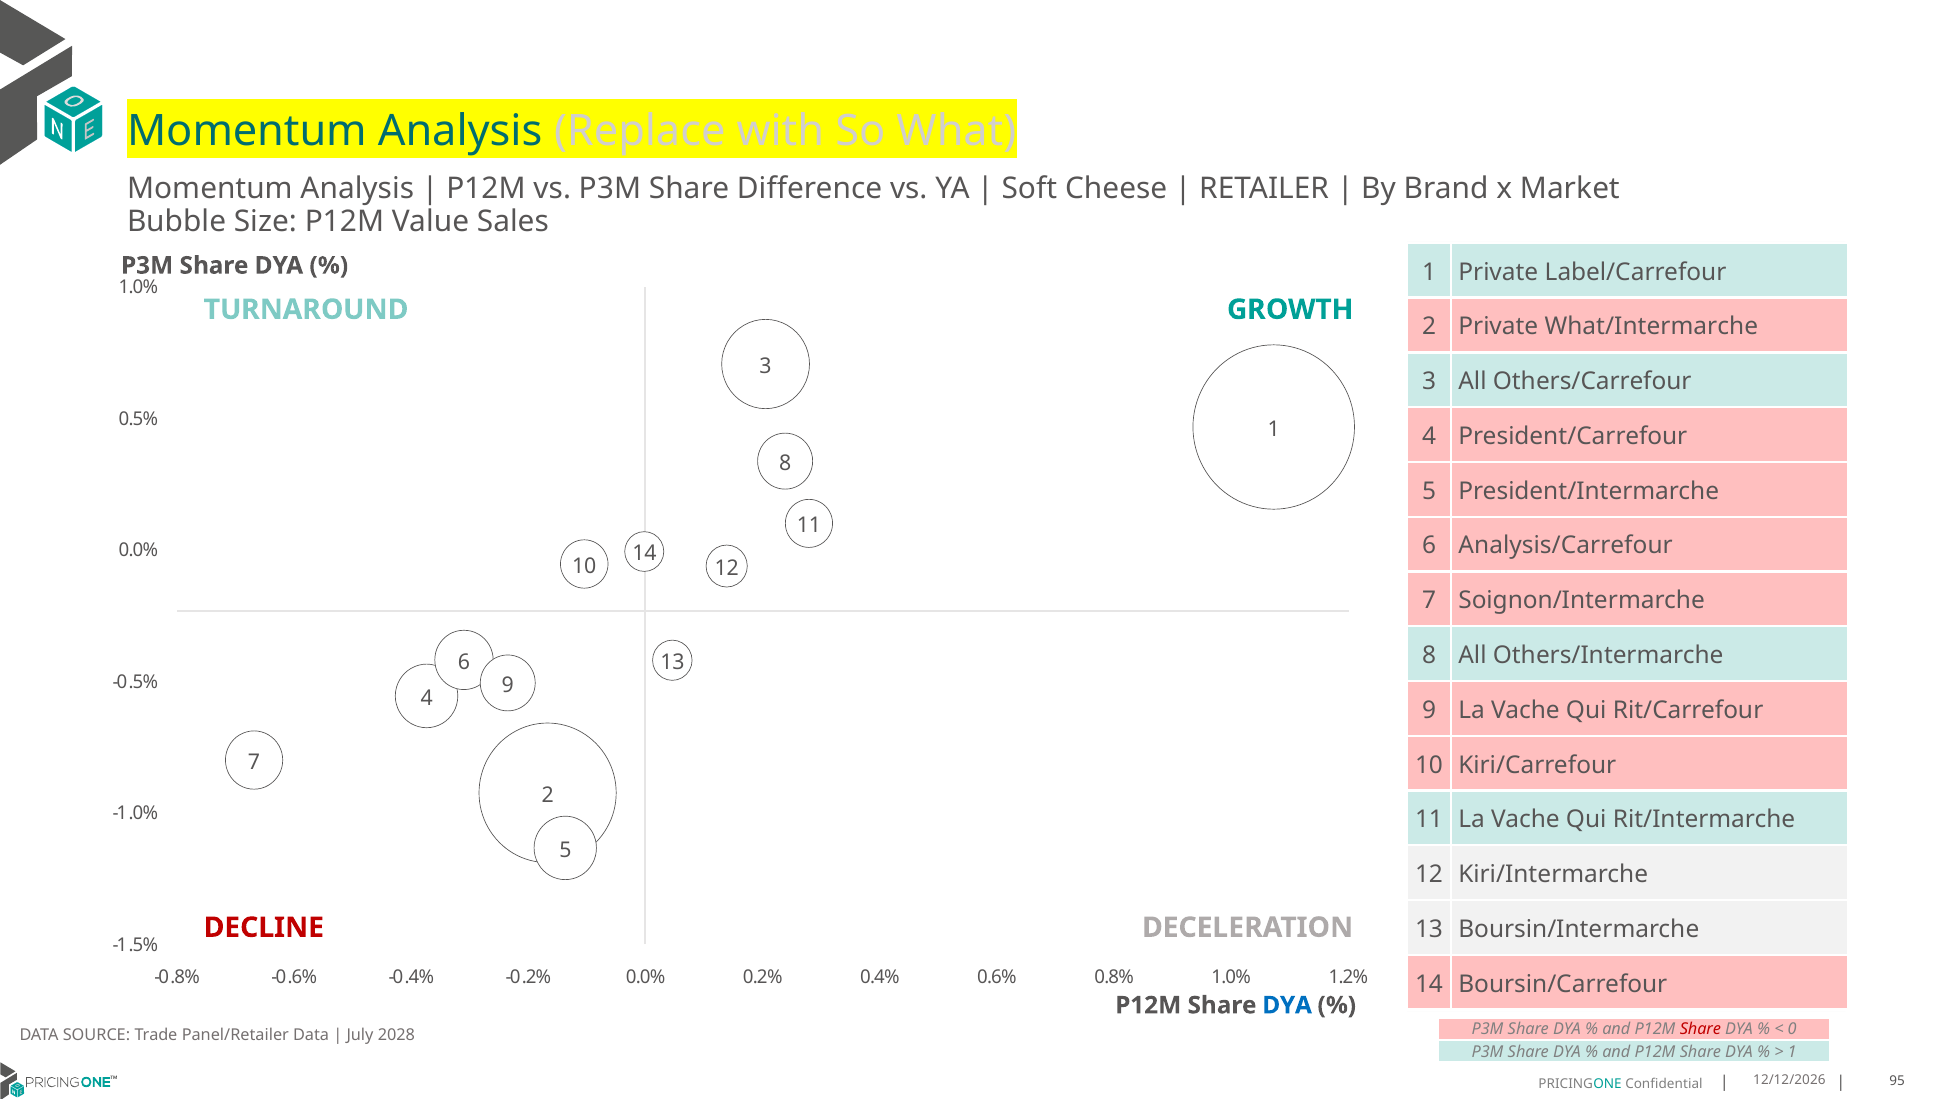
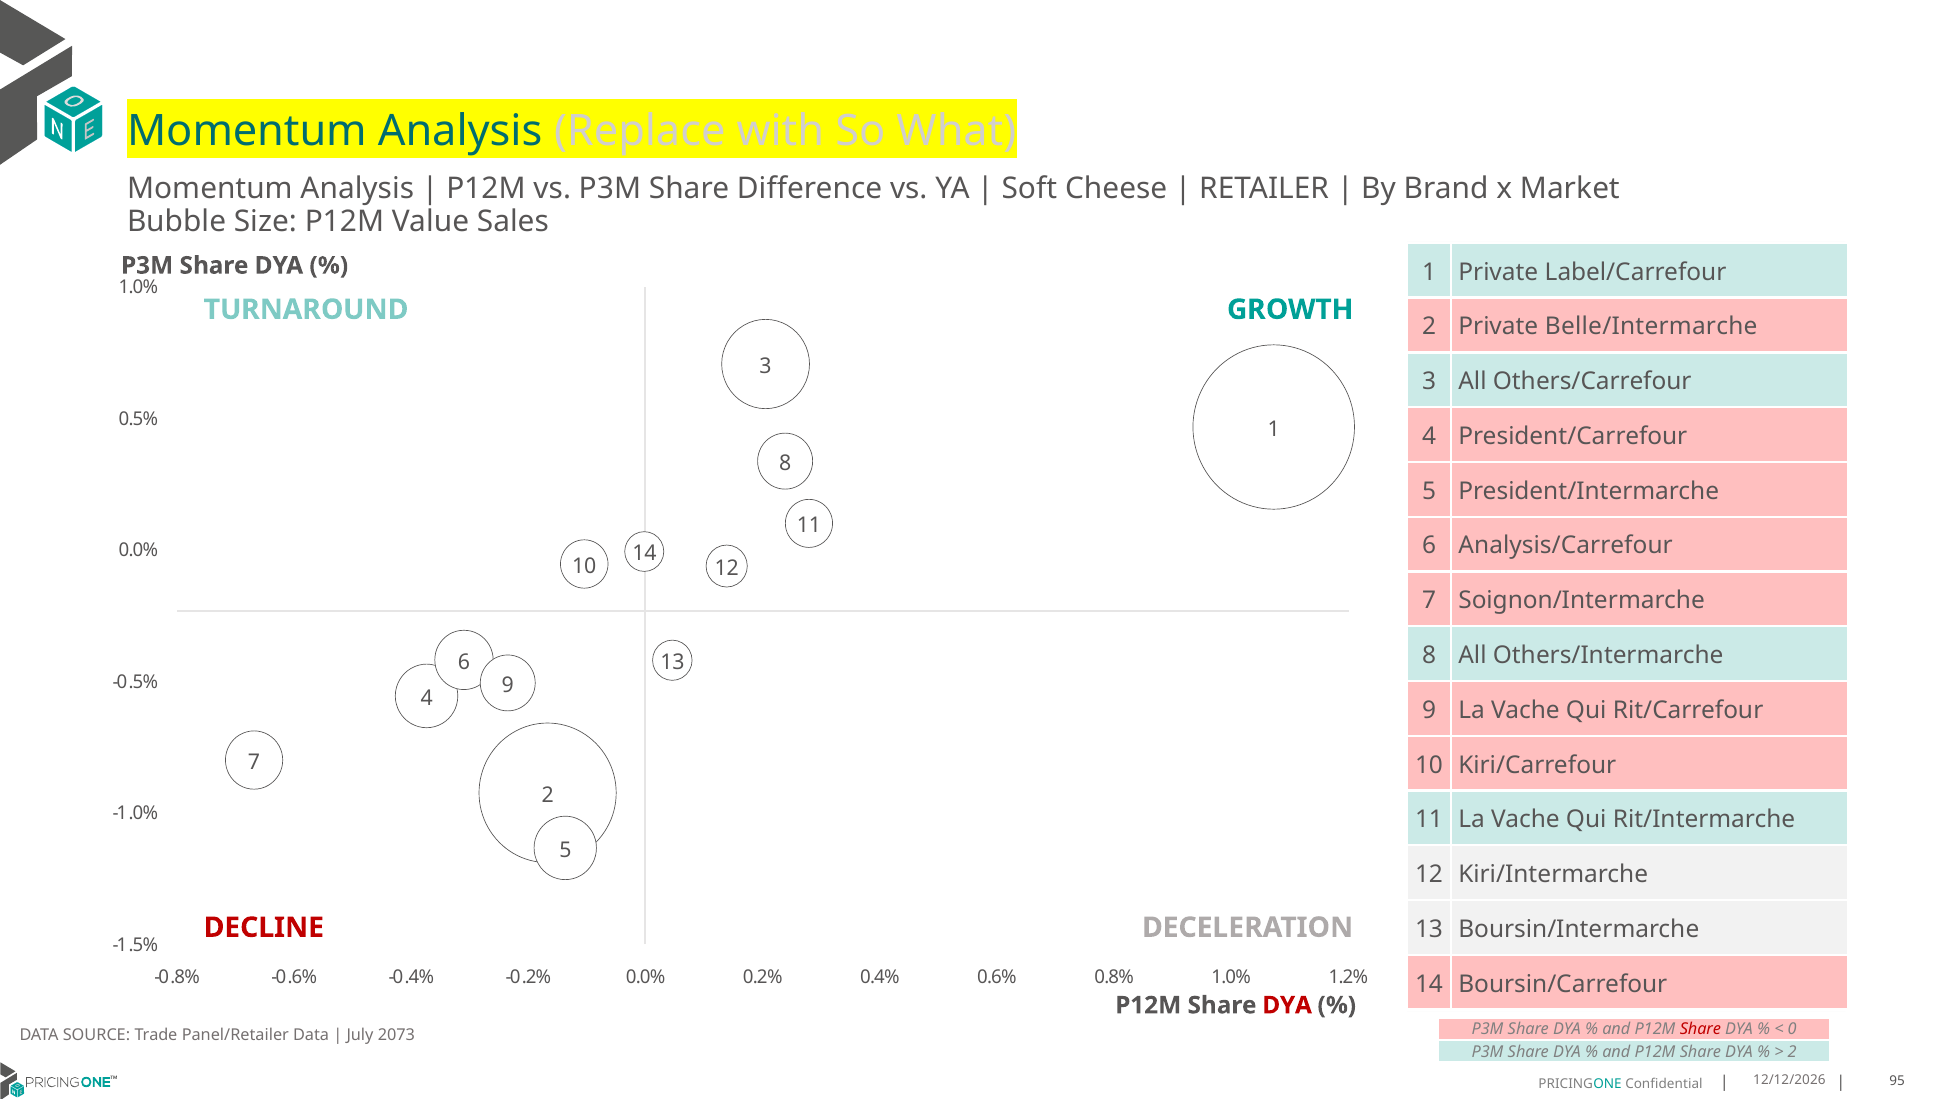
What/Intermarche: What/Intermarche -> Belle/Intermarche
DYA at (1287, 1005) colour: blue -> red
2028: 2028 -> 2073
1 at (1792, 1051): 1 -> 2
